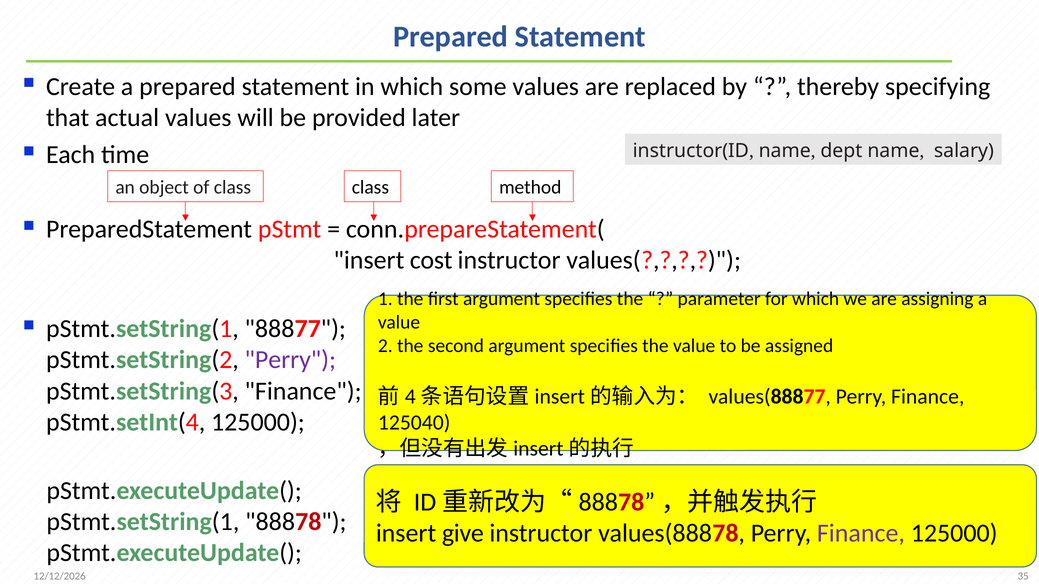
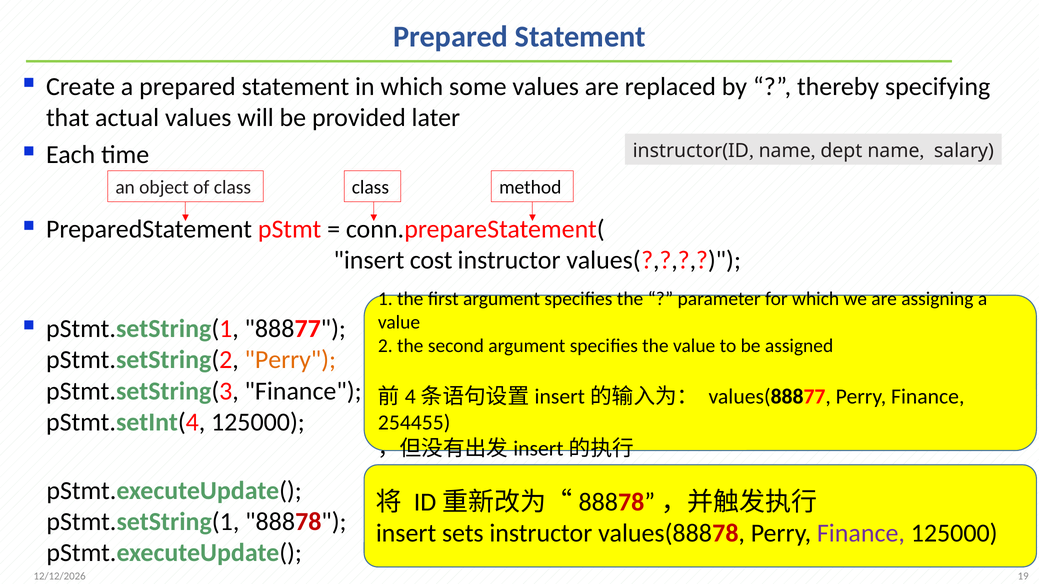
Perry at (290, 360) colour: purple -> orange
125040: 125040 -> 254455
give: give -> sets
35: 35 -> 19
